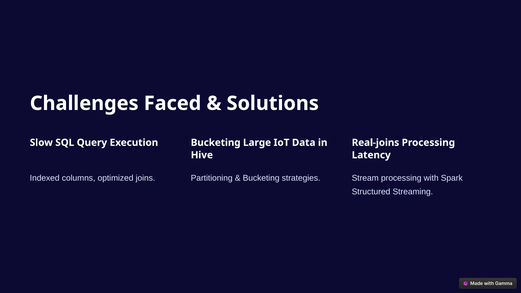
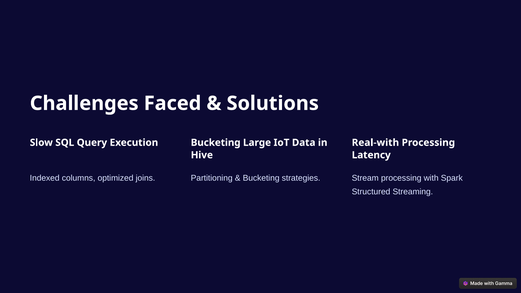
Real-joins: Real-joins -> Real-with
